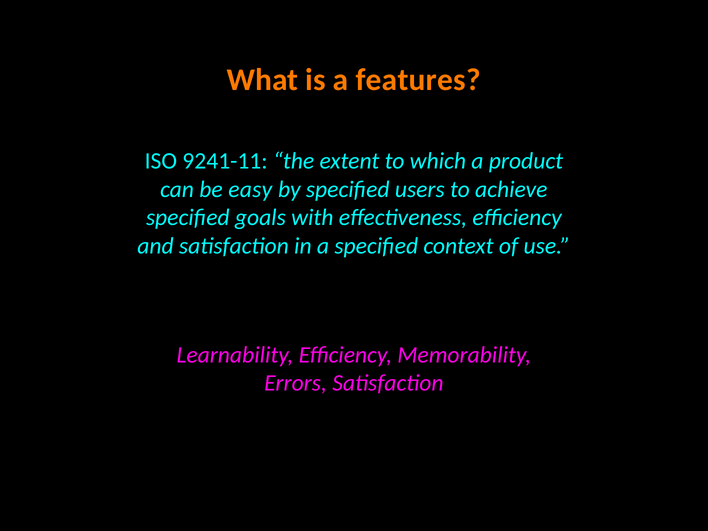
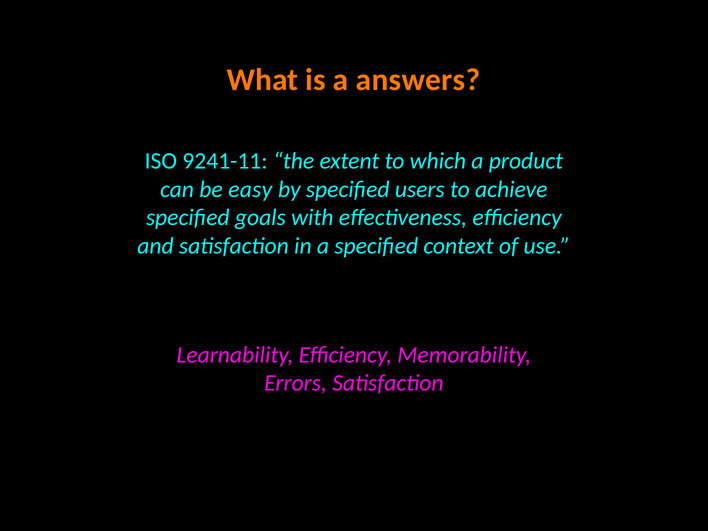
features: features -> answers
